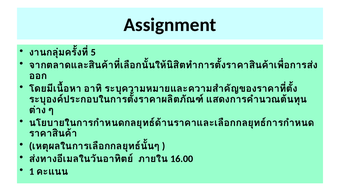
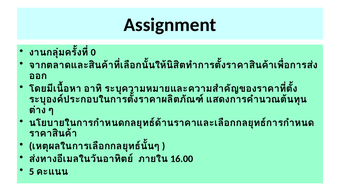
5: 5 -> 0
1: 1 -> 5
